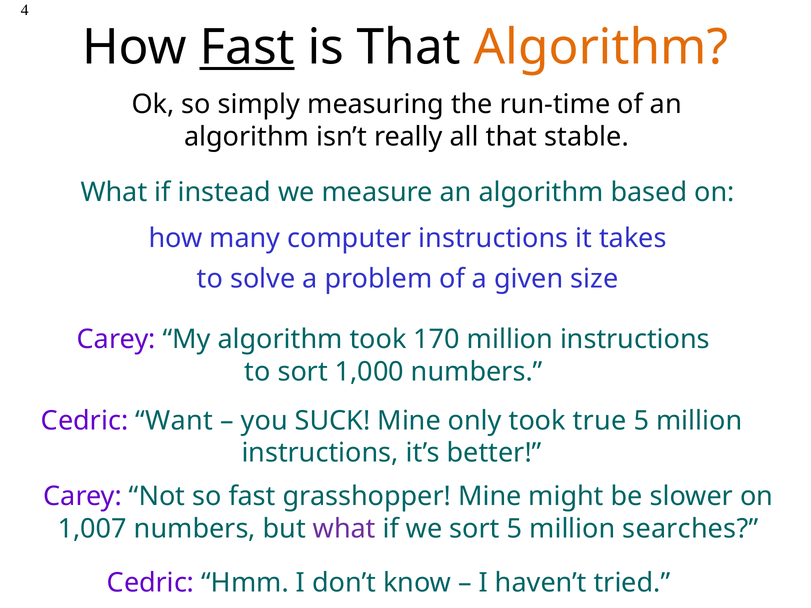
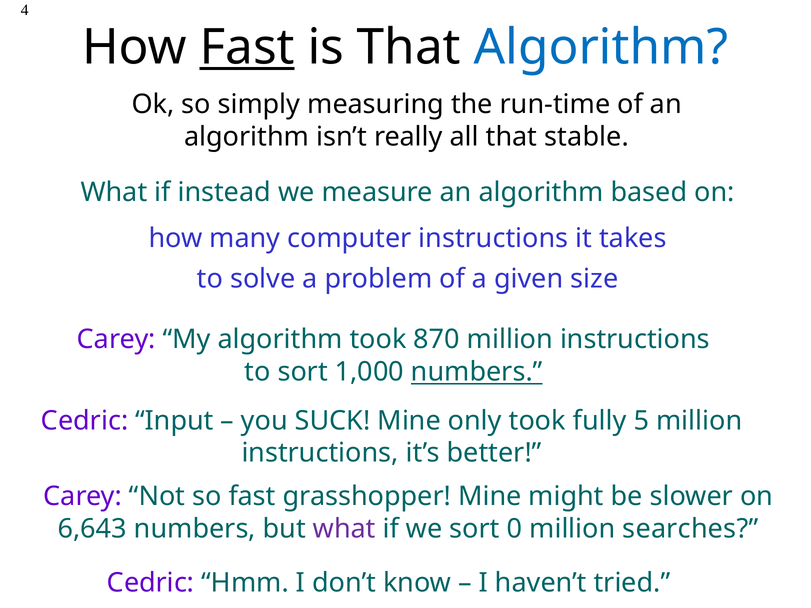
Algorithm at (601, 47) colour: orange -> blue
170: 170 -> 870
numbers at (477, 372) underline: none -> present
Want: Want -> Input
true: true -> fully
1,007: 1,007 -> 6,643
sort 5: 5 -> 0
